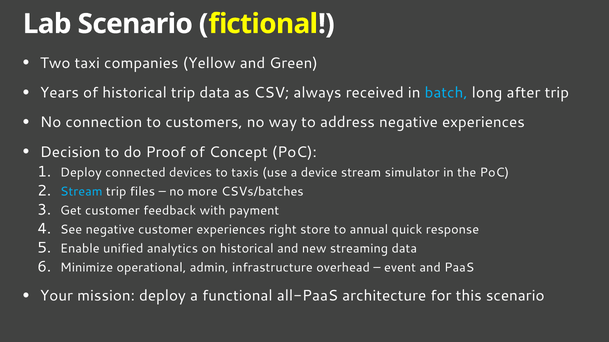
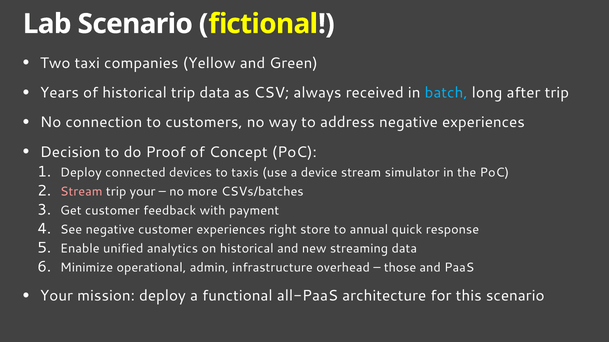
Stream at (81, 192) colour: light blue -> pink
trip files: files -> your
event: event -> those
